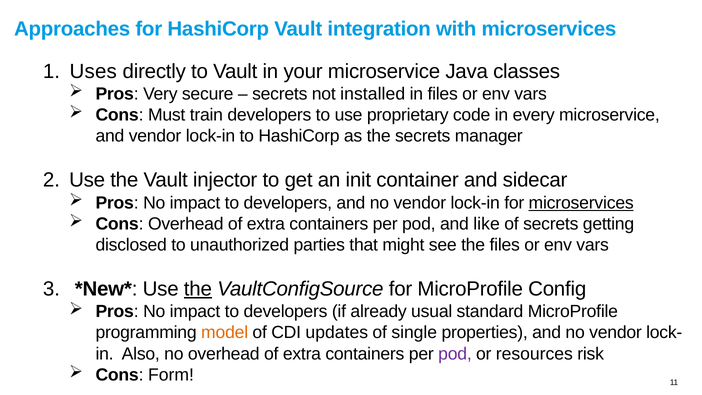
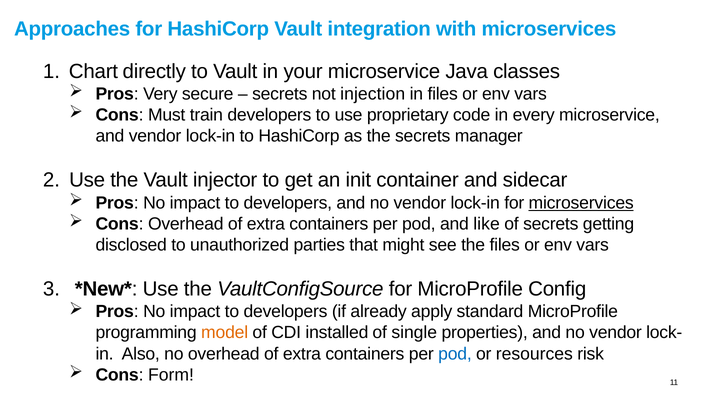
Uses: Uses -> Chart
installed: installed -> injection
the at (198, 289) underline: present -> none
usual: usual -> apply
updates: updates -> installed
pod at (455, 354) colour: purple -> blue
